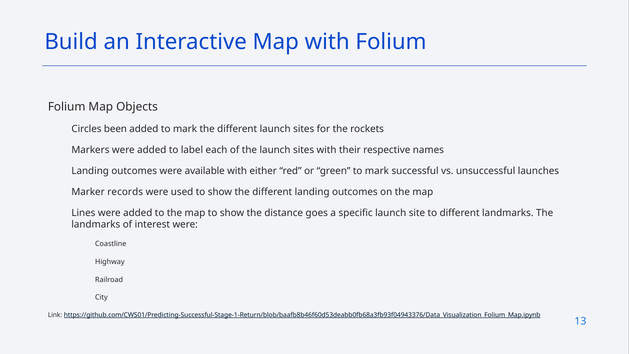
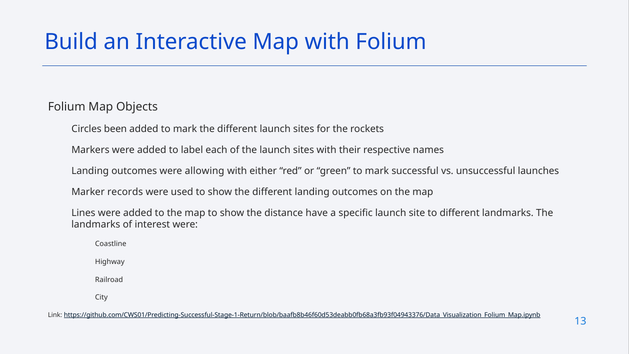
available: available -> allowing
goes: goes -> have
